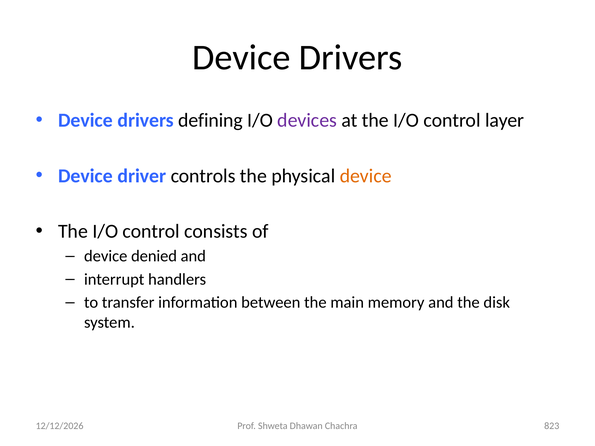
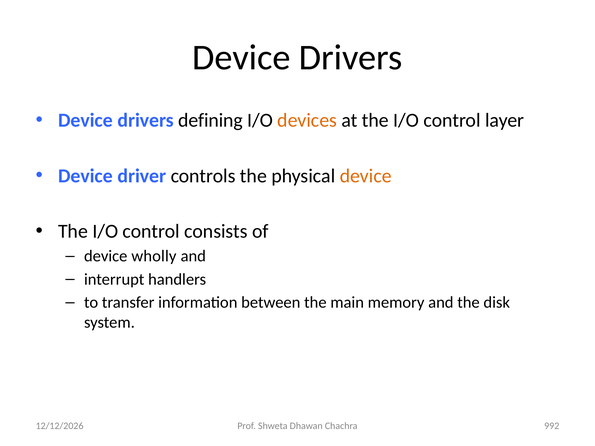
devices colour: purple -> orange
denied: denied -> wholly
823: 823 -> 992
